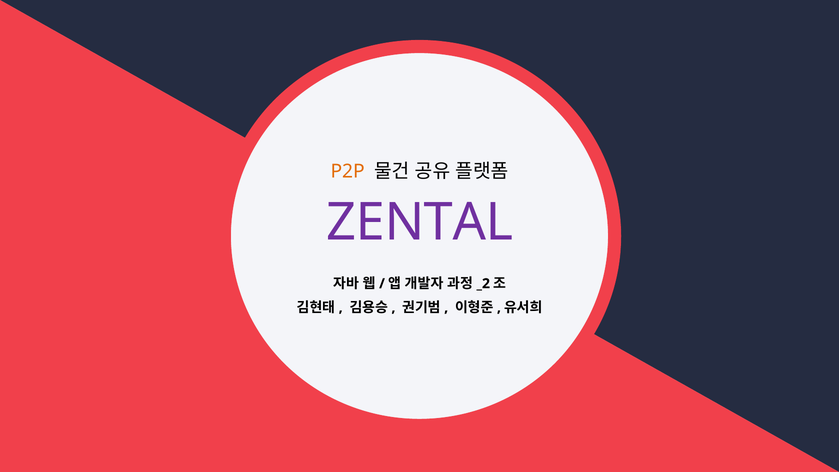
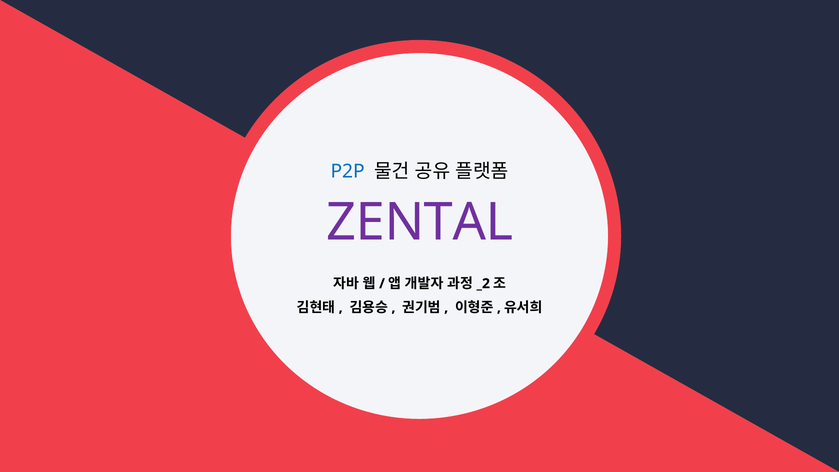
P2P colour: orange -> blue
